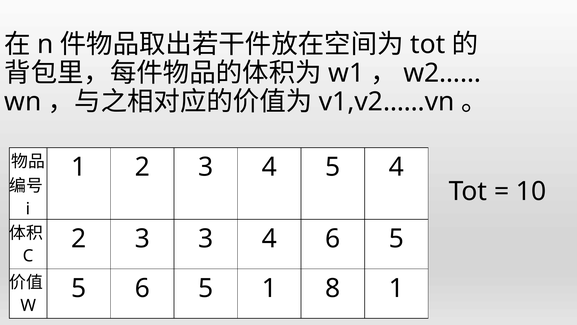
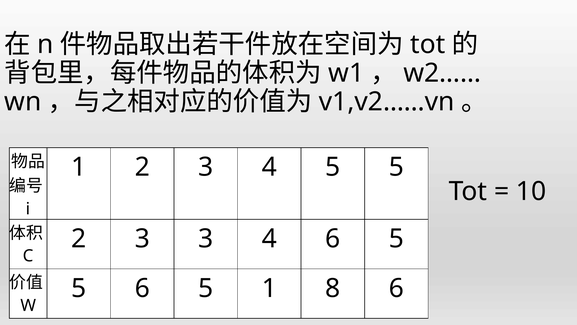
5 4: 4 -> 5
8 1: 1 -> 6
